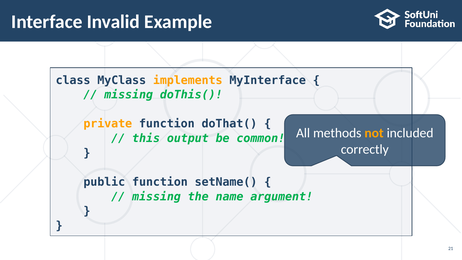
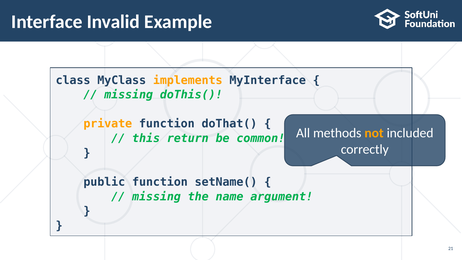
output: output -> return
